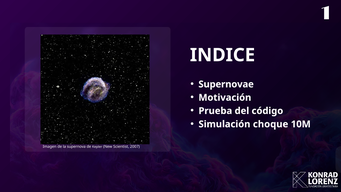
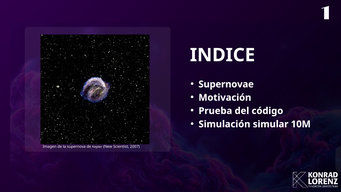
choque: choque -> simular
